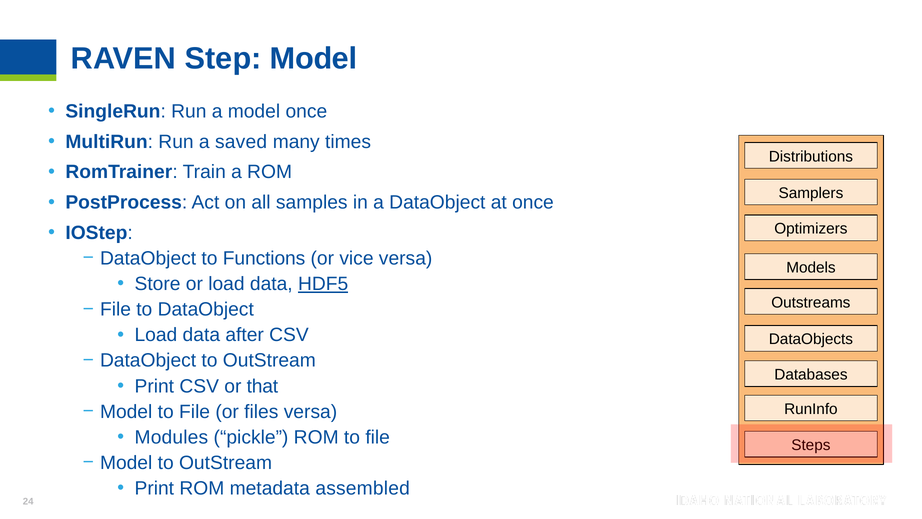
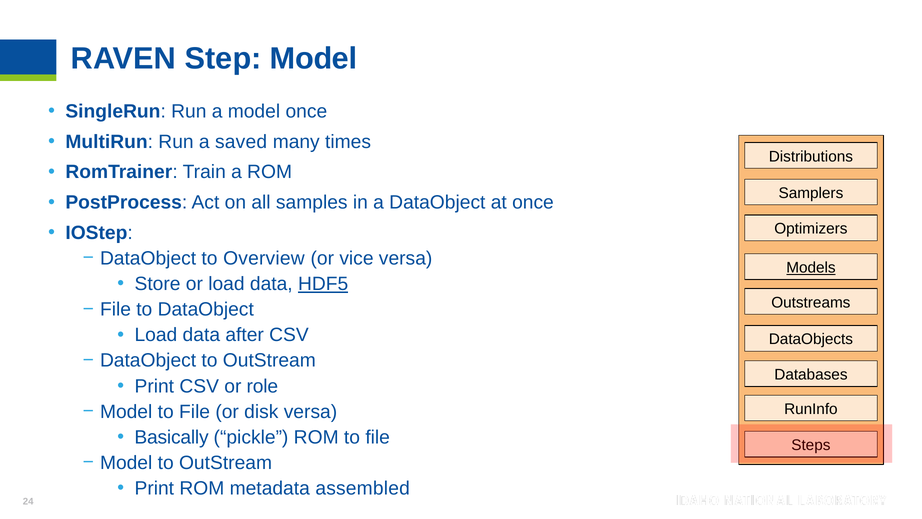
Functions: Functions -> Overview
Models underline: none -> present
that: that -> role
files: files -> disk
Modules: Modules -> Basically
